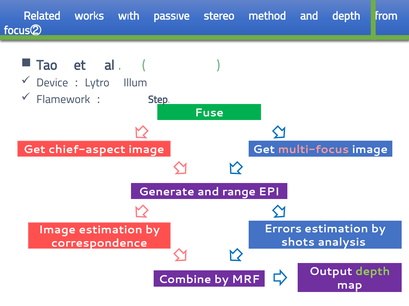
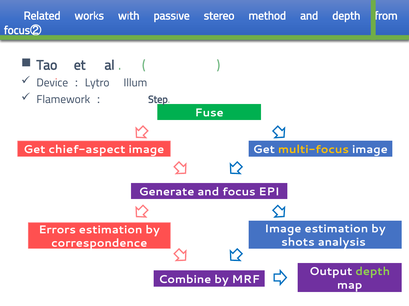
multi-focus colour: pink -> yellow
and range: range -> focus
Errors at (283, 229): Errors -> Image
Image at (57, 230): Image -> Errors
